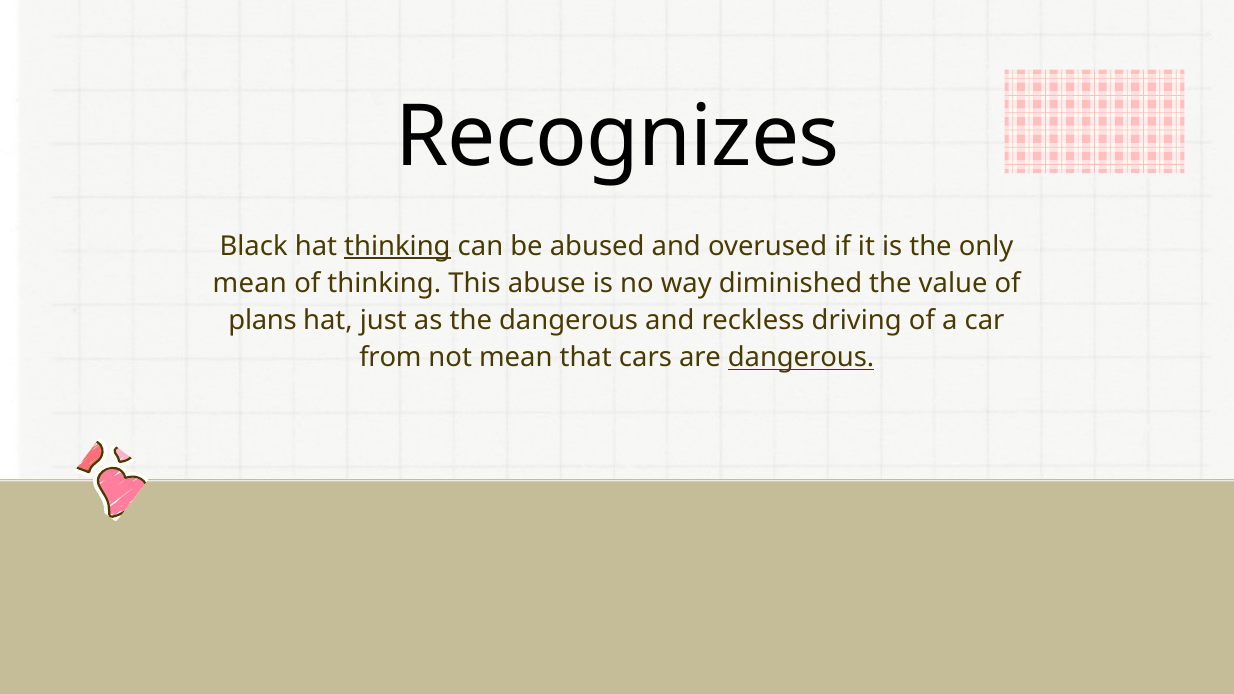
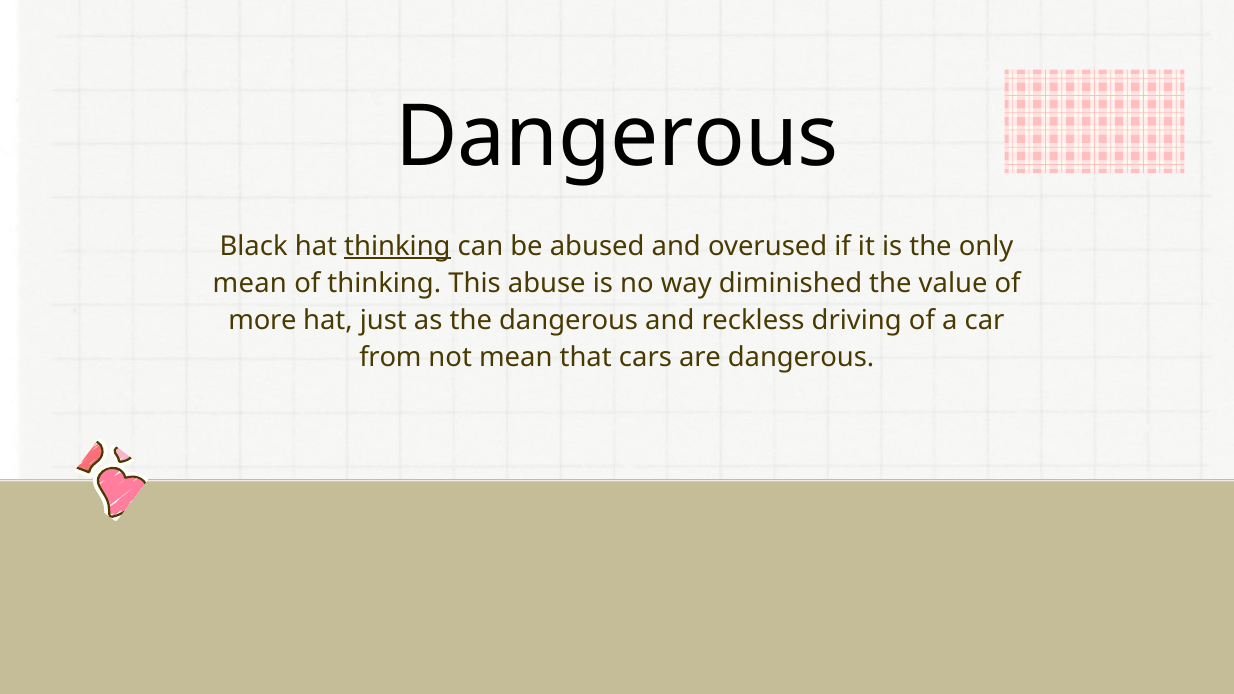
Recognizes at (617, 137): Recognizes -> Dangerous
plans: plans -> more
dangerous at (801, 358) underline: present -> none
